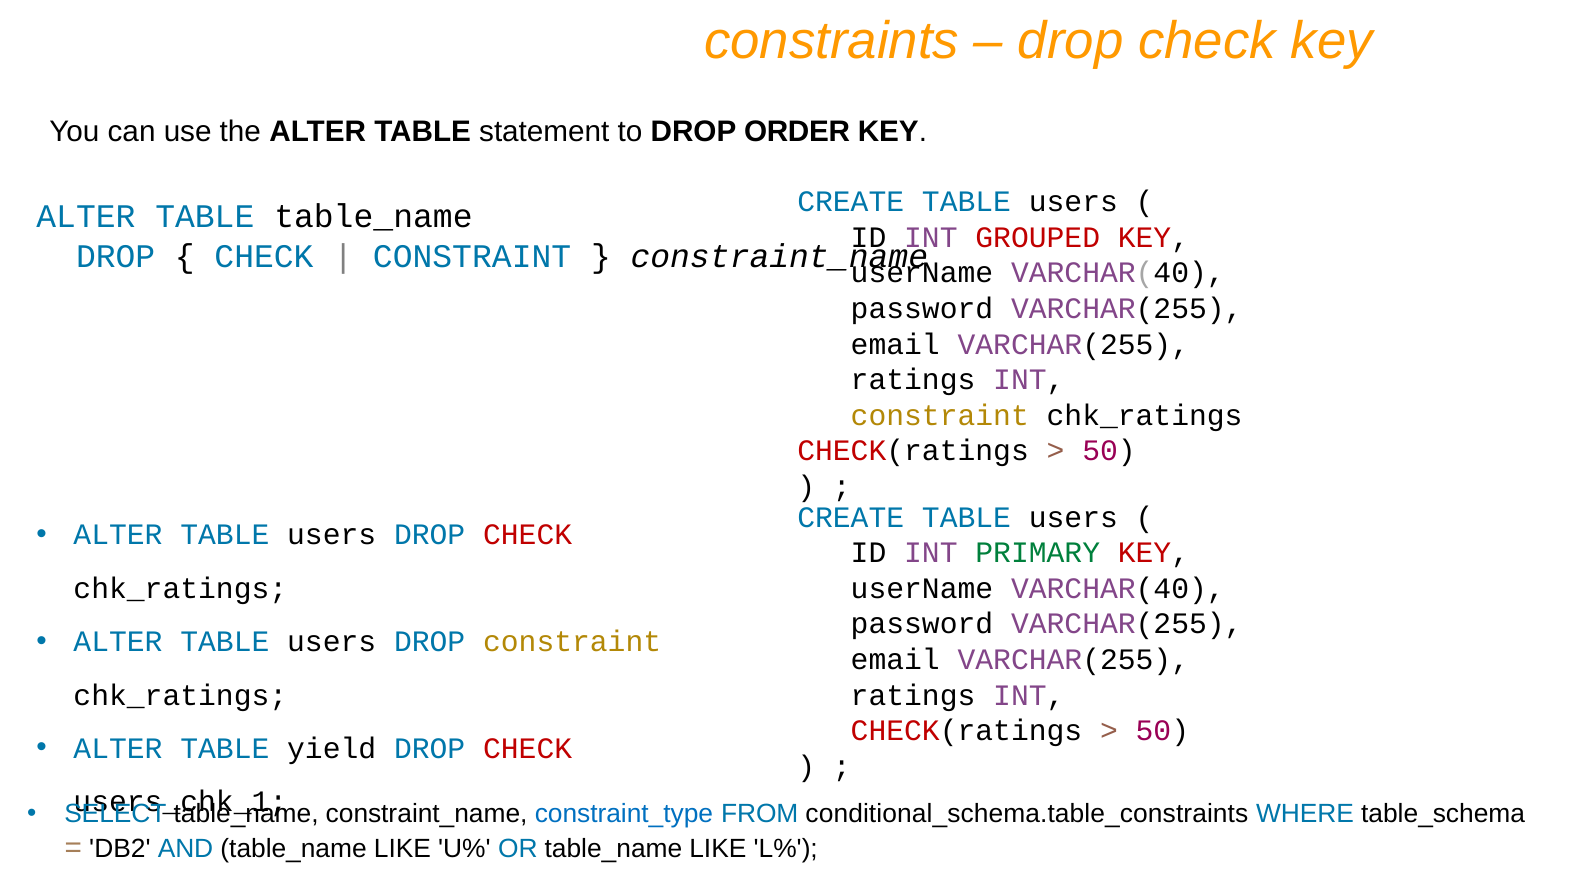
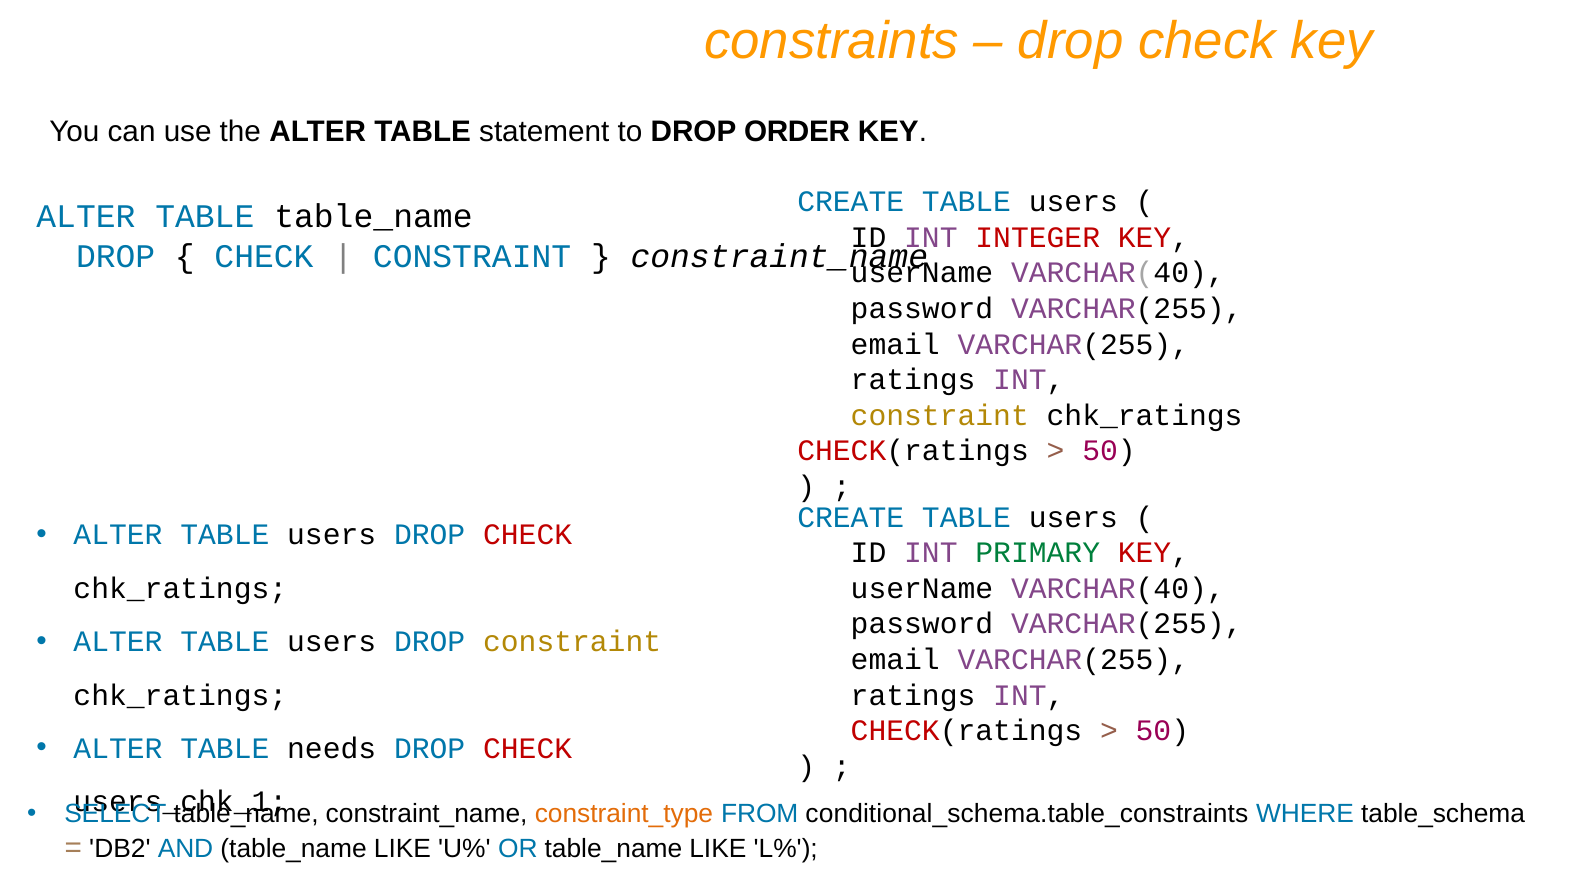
GROUPED: GROUPED -> INTEGER
yield: yield -> needs
constraint_type colour: blue -> orange
